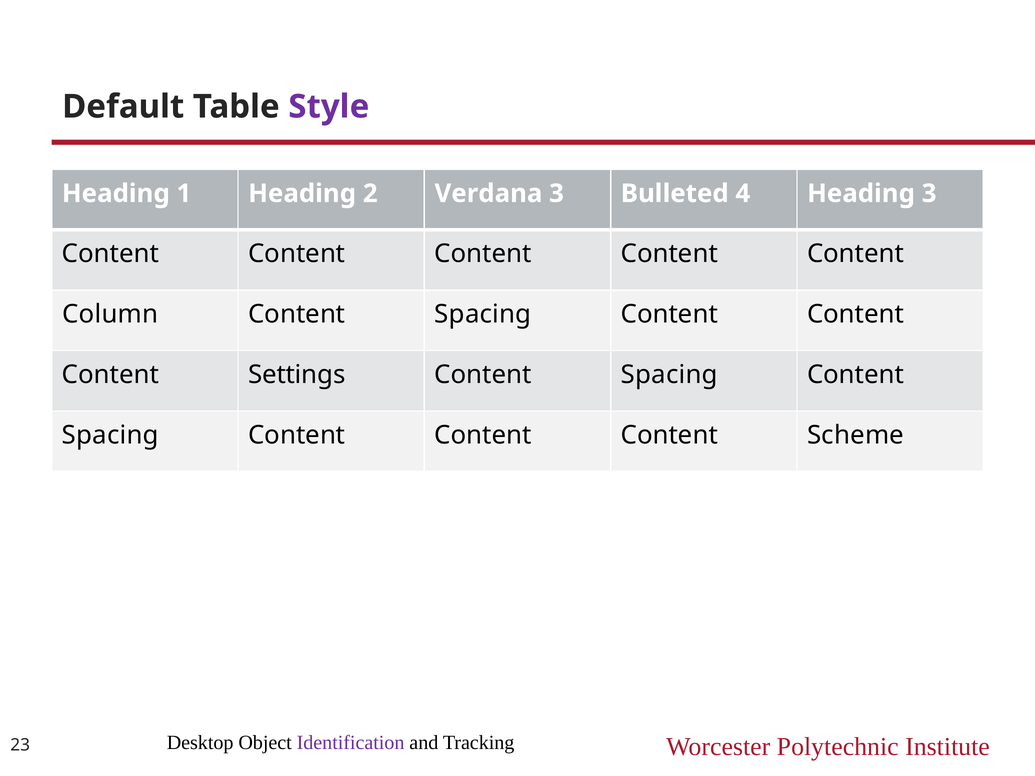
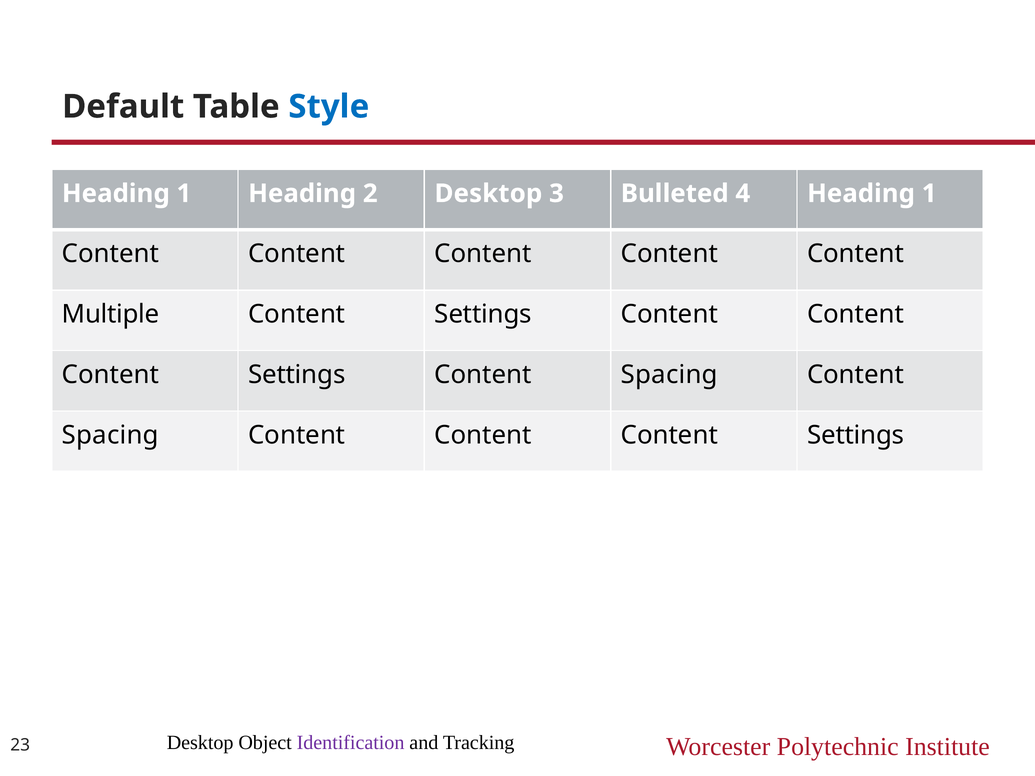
Style colour: purple -> blue
2 Verdana: Verdana -> Desktop
4 Heading 3: 3 -> 1
Column: Column -> Multiple
Spacing at (483, 314): Spacing -> Settings
Scheme at (856, 435): Scheme -> Settings
